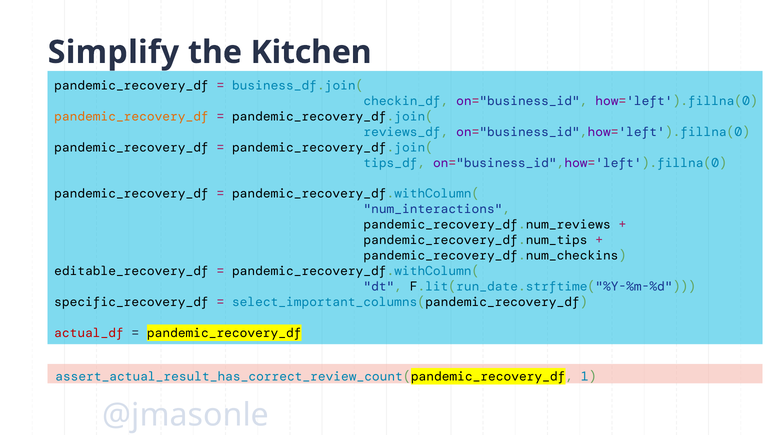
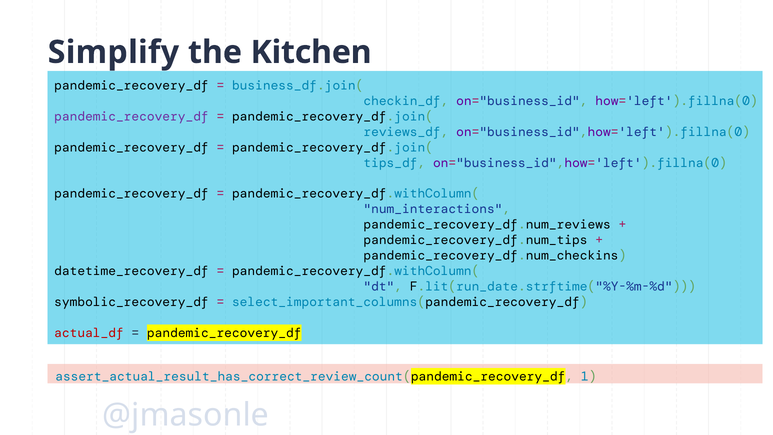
pandemic_recovery_df at (131, 116) colour: orange -> purple
editable_recovery_df: editable_recovery_df -> datetime_recovery_df
specific_recovery_df: specific_recovery_df -> symbolic_recovery_df
